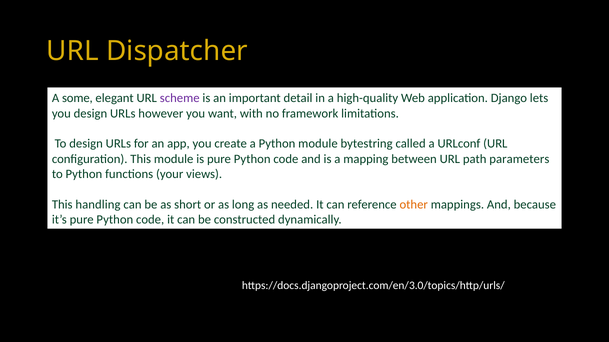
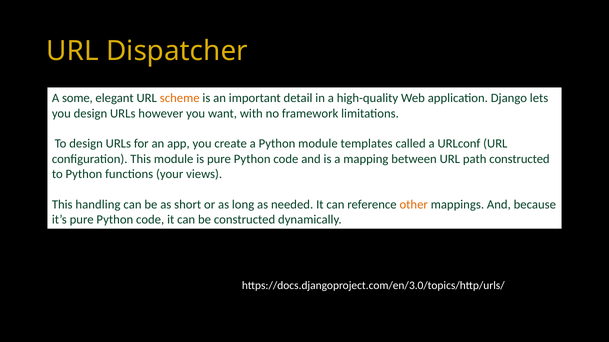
scheme colour: purple -> orange
bytestring: bytestring -> templates
path parameters: parameters -> constructed
